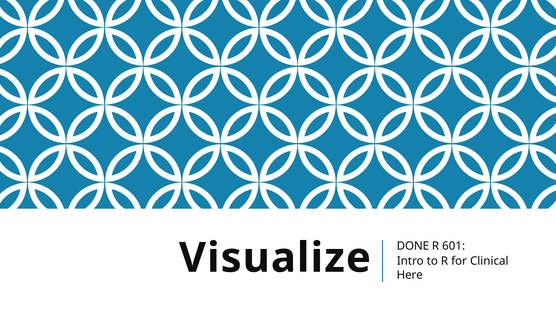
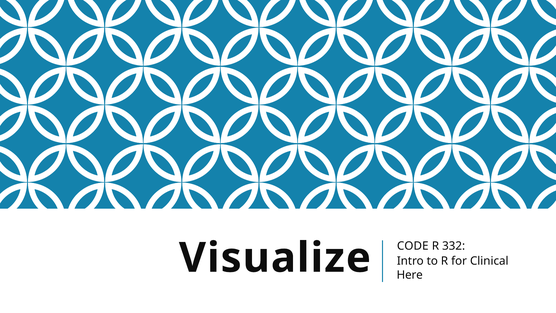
DONE: DONE -> CODE
601: 601 -> 332
